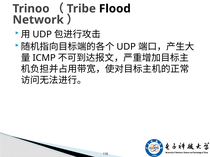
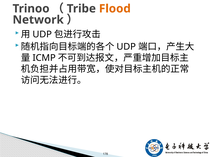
Flood colour: black -> orange
